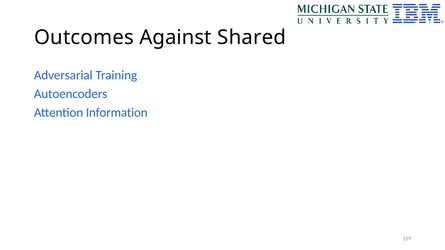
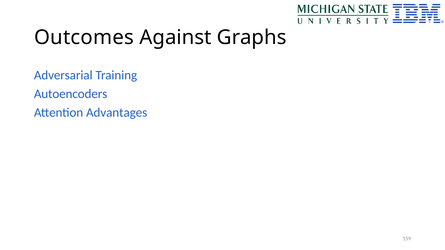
Shared: Shared -> Graphs
Information: Information -> Advantages
